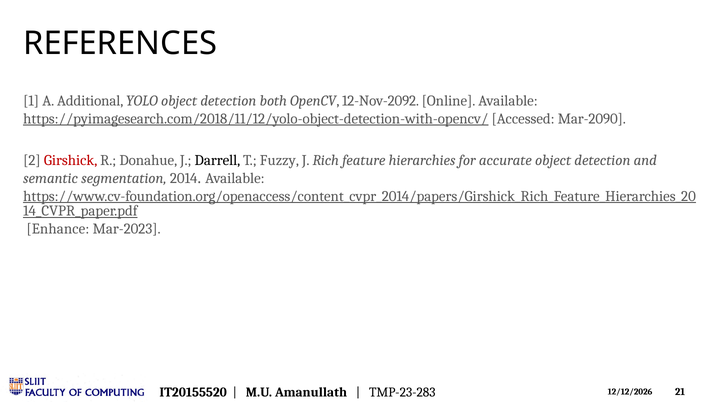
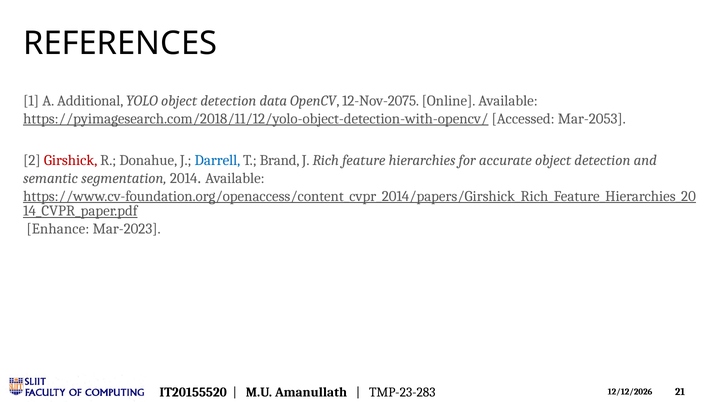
both: both -> data
12-Nov-2092: 12-Nov-2092 -> 12-Nov-2075
Mar-2090: Mar-2090 -> Mar-2053
Darrell colour: black -> blue
Fuzzy: Fuzzy -> Brand
